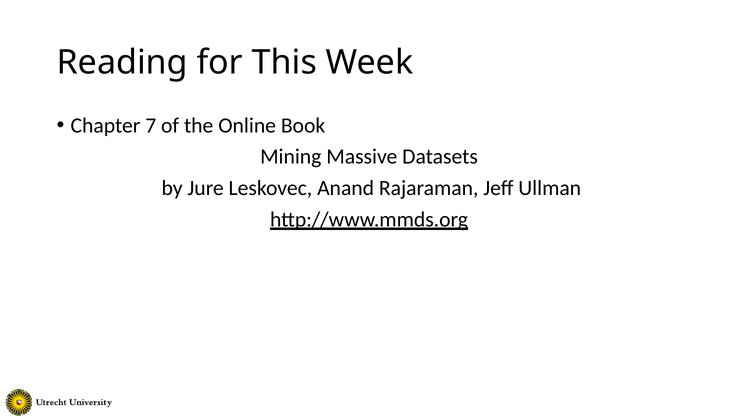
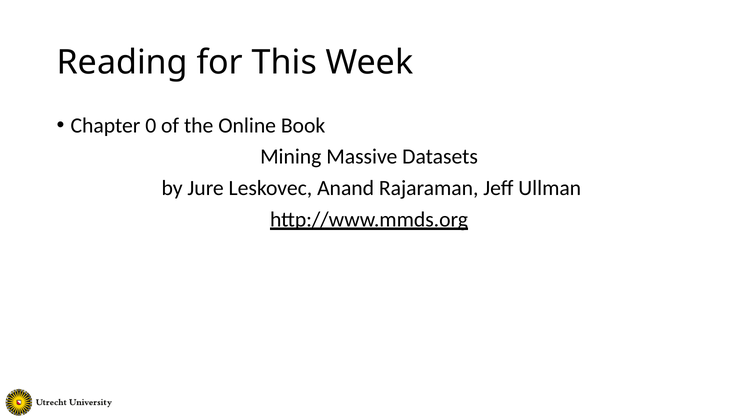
7: 7 -> 0
